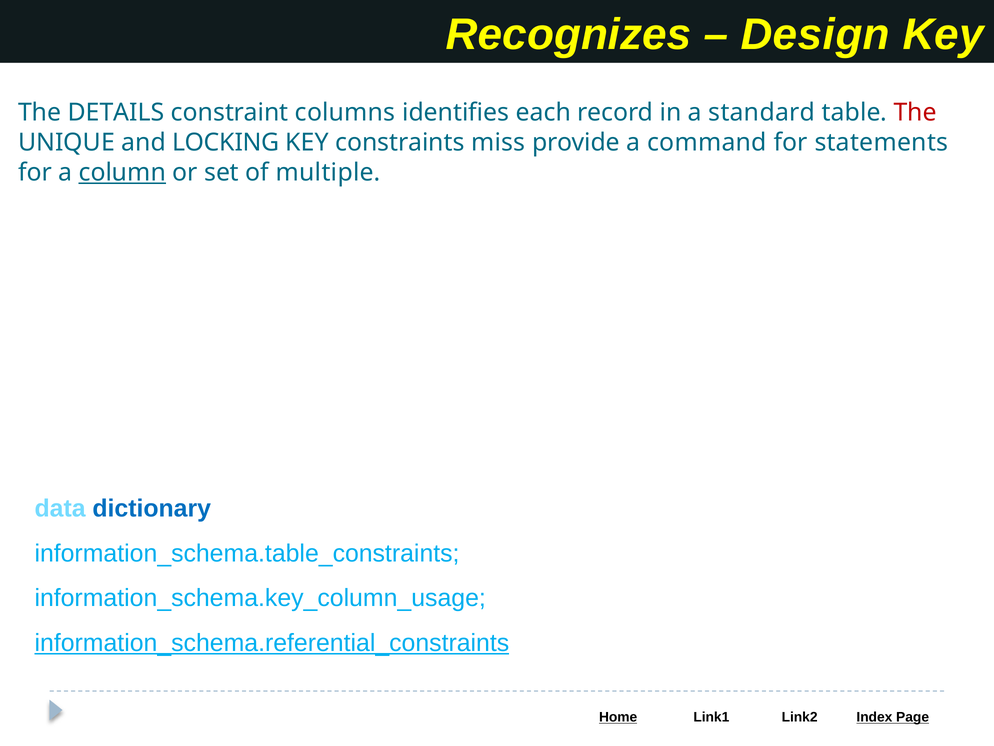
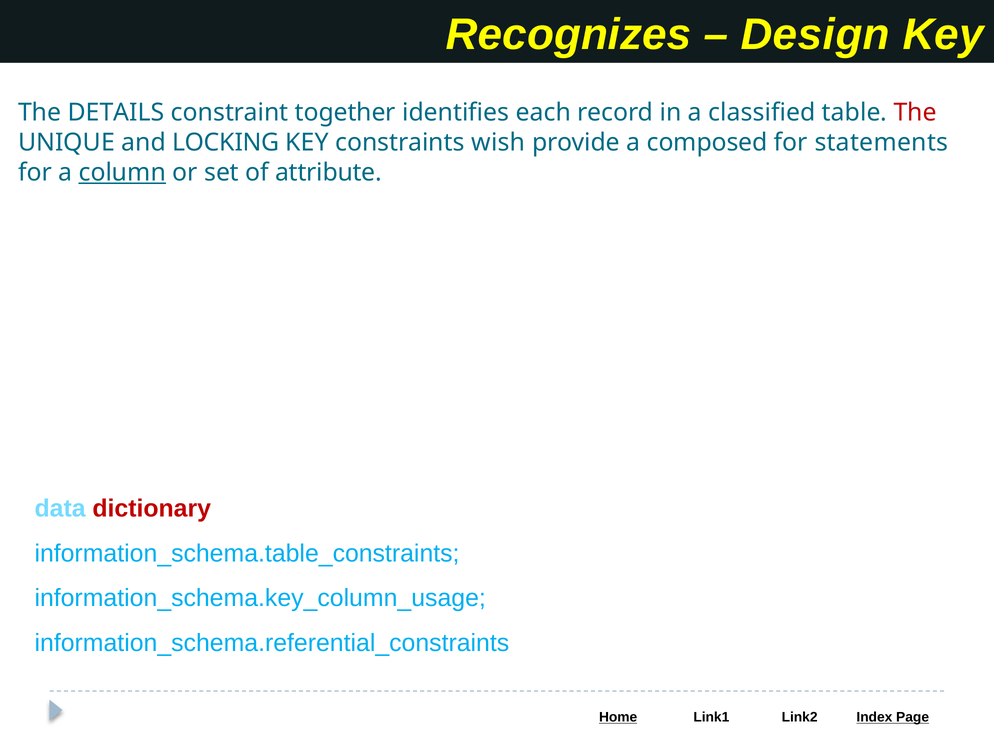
columns: columns -> together
standard: standard -> classified
miss: miss -> wish
command: command -> composed
multiple: multiple -> attribute
dictionary colour: blue -> red
information_schema.referential_constraints underline: present -> none
